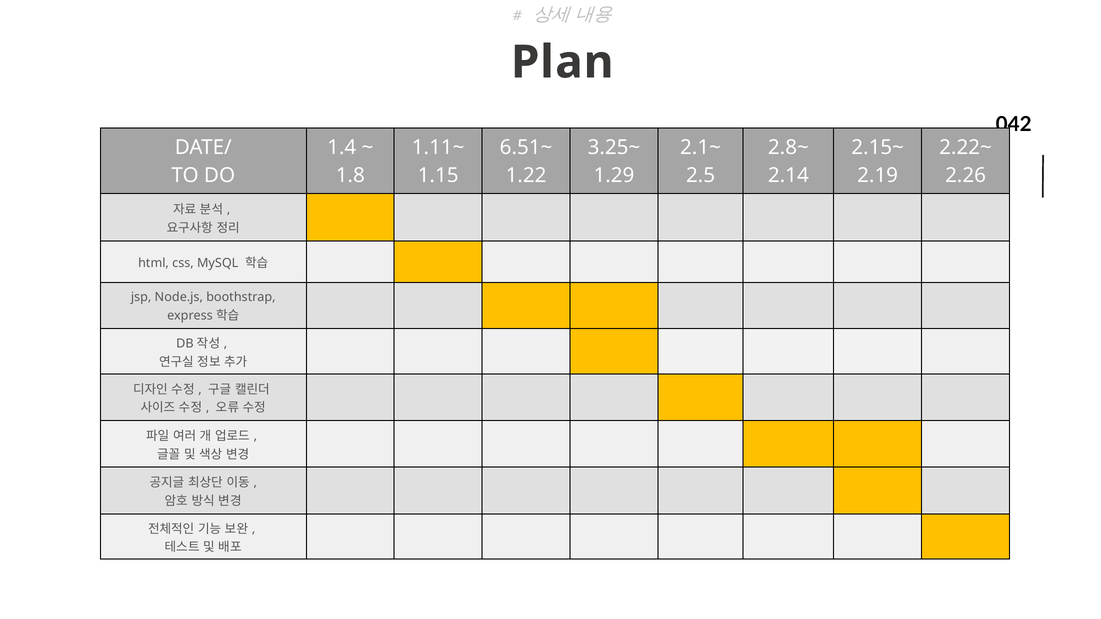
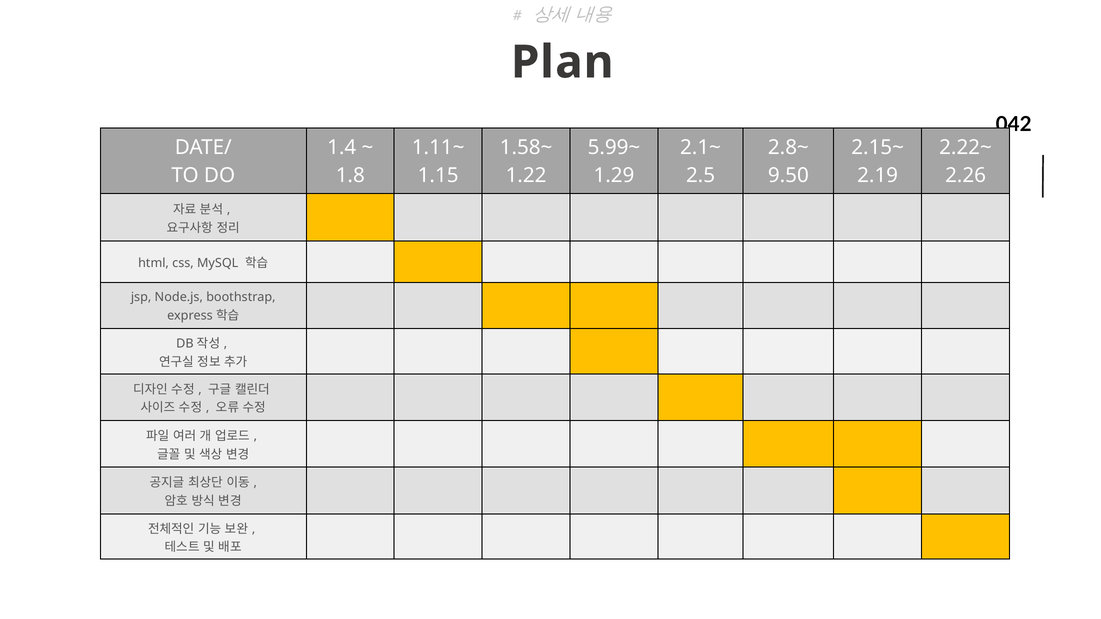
6.51~: 6.51~ -> 1.58~
3.25~: 3.25~ -> 5.99~
2.14: 2.14 -> 9.50
